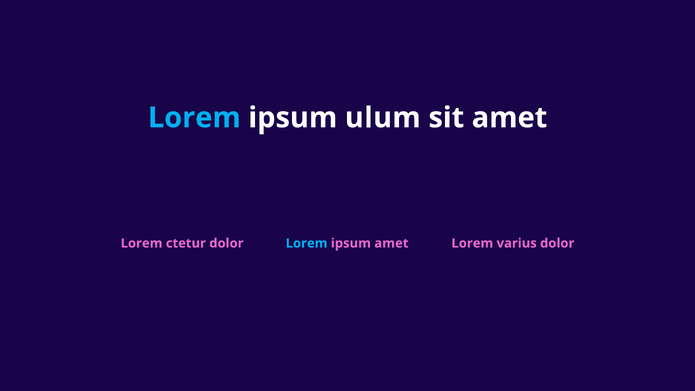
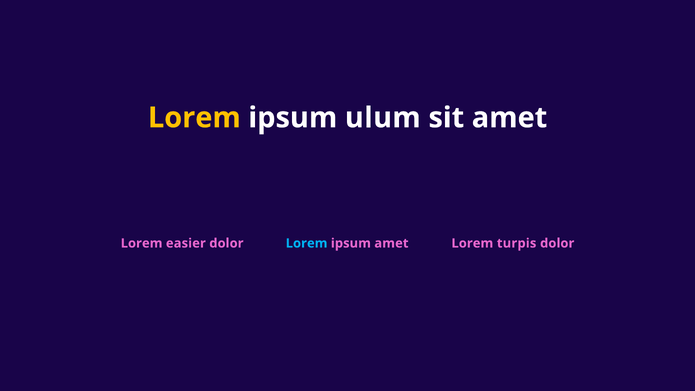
Lorem at (194, 118) colour: light blue -> yellow
ctetur: ctetur -> easier
varius: varius -> turpis
